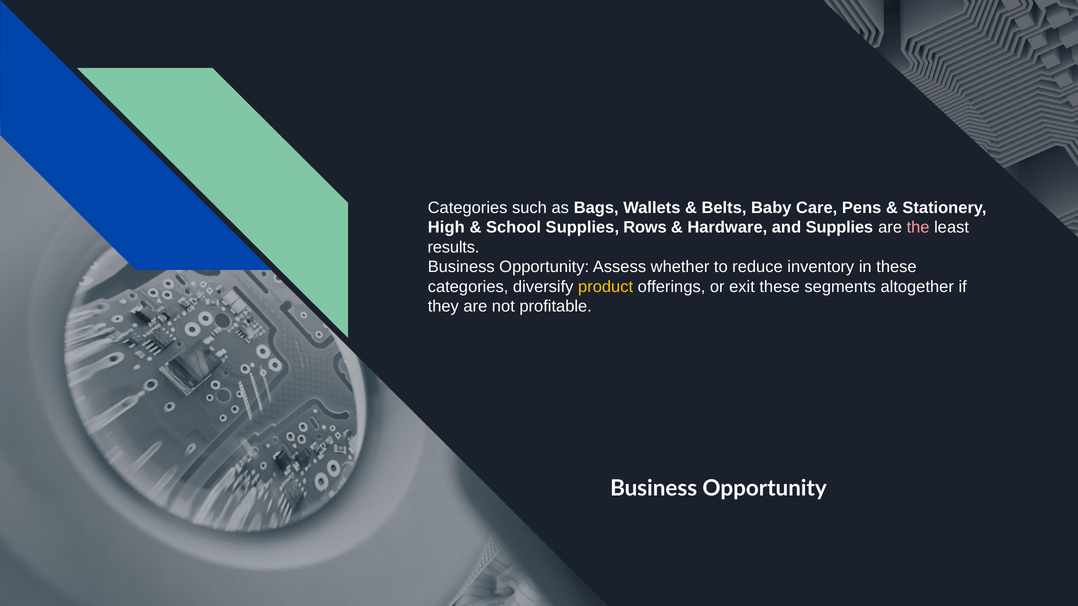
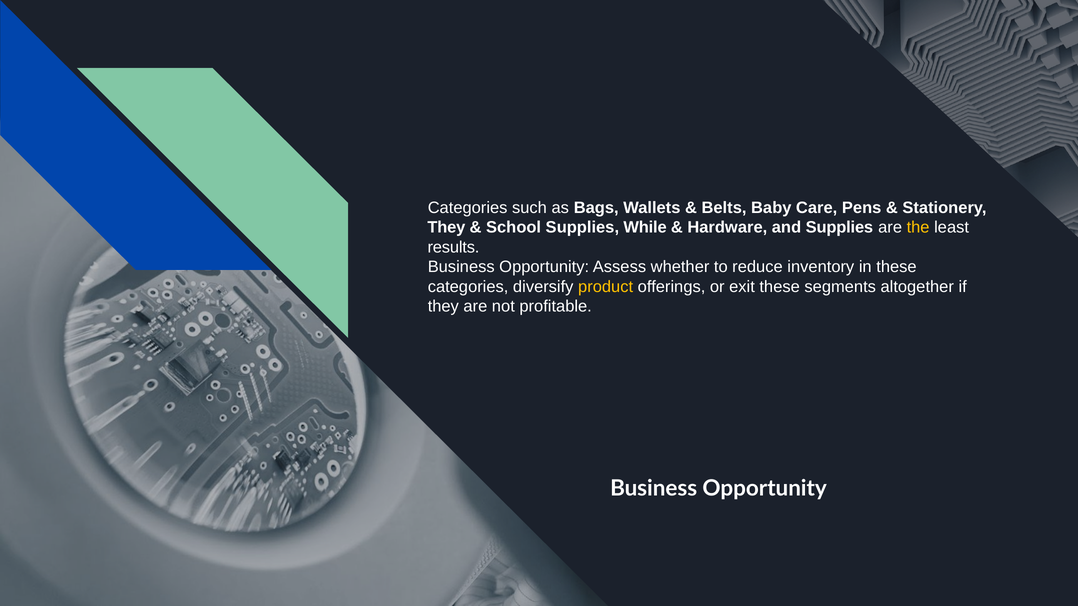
High at (446, 228): High -> They
Rows: Rows -> While
the colour: pink -> yellow
